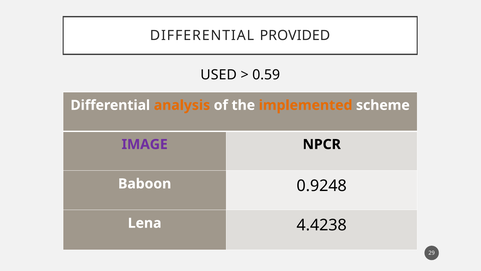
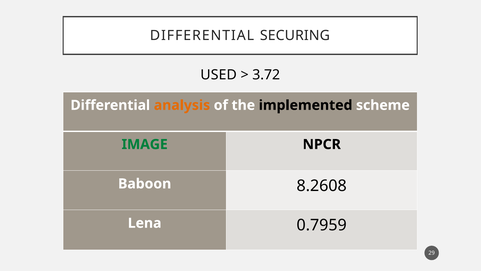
PROVIDED: PROVIDED -> SECURING
0.59: 0.59 -> 3.72
implemented colour: orange -> black
IMAGE colour: purple -> green
0.9248: 0.9248 -> 8.2608
4.4238: 4.4238 -> 0.7959
